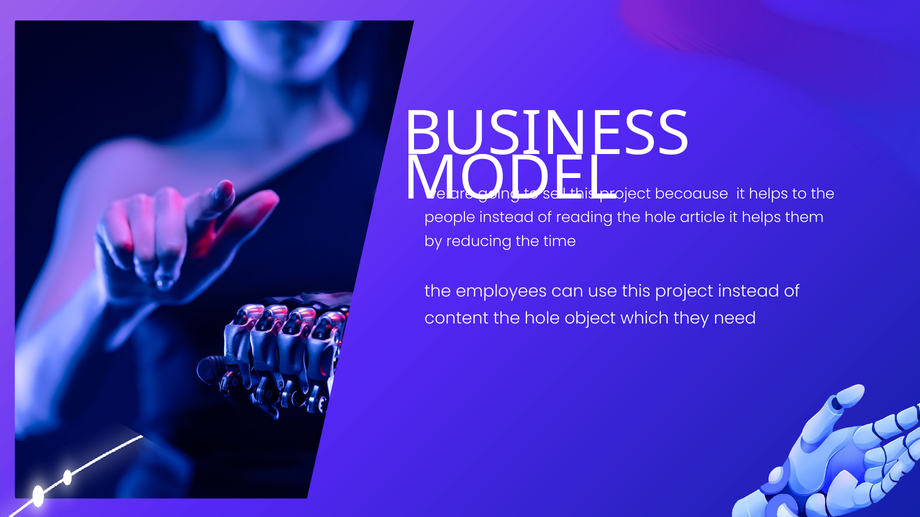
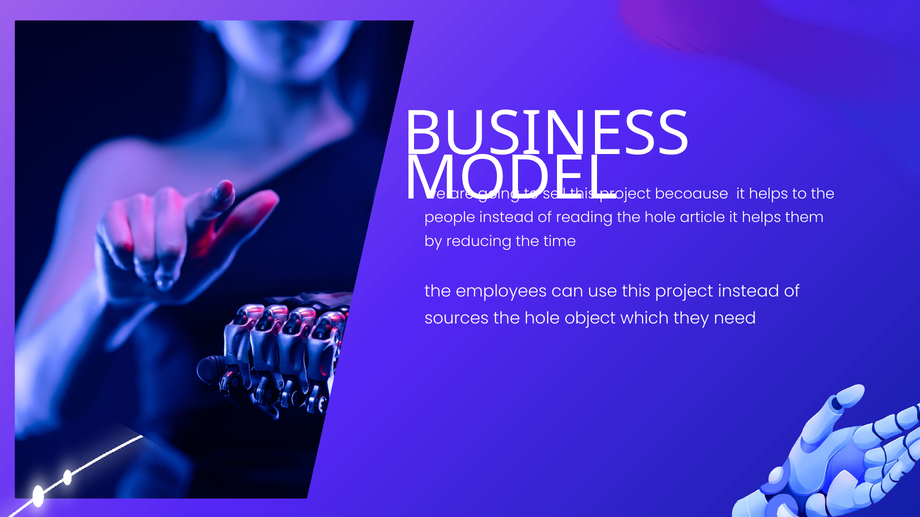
content: content -> sources
